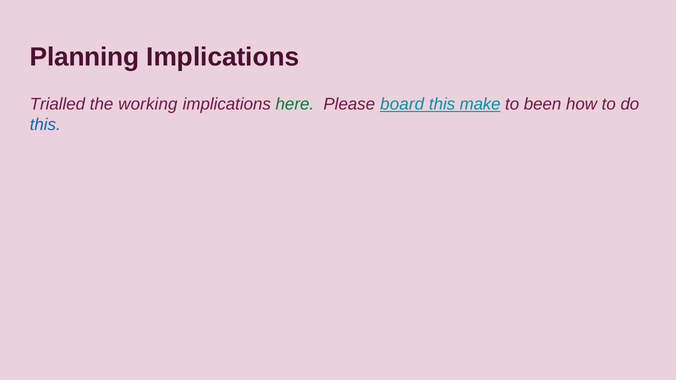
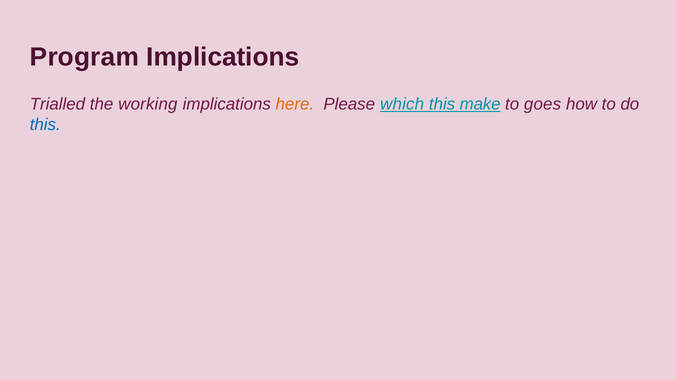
Planning: Planning -> Program
here colour: green -> orange
board: board -> which
been: been -> goes
